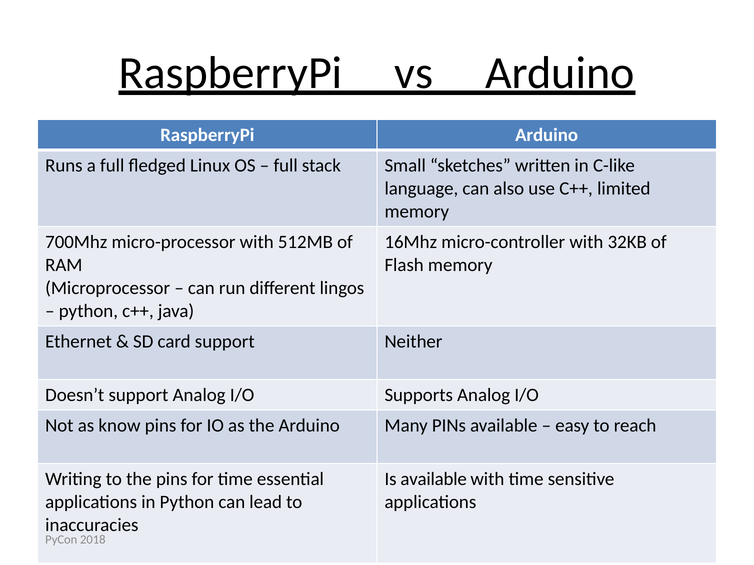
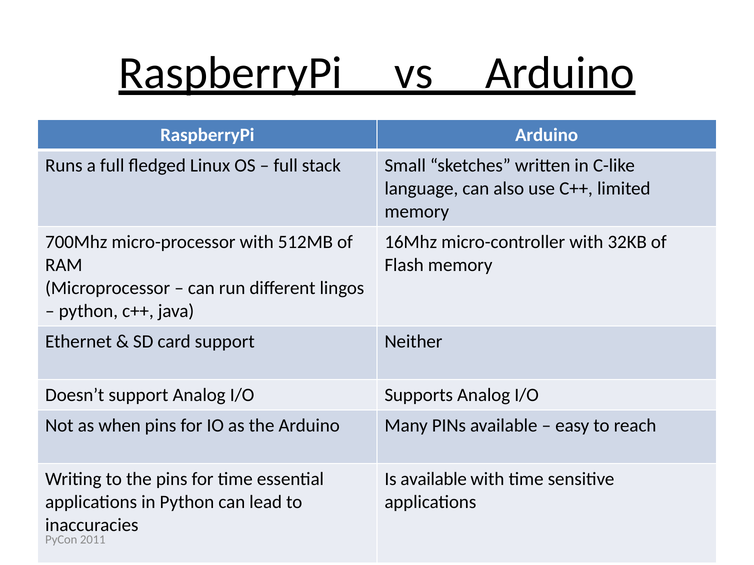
know: know -> when
2018: 2018 -> 2011
